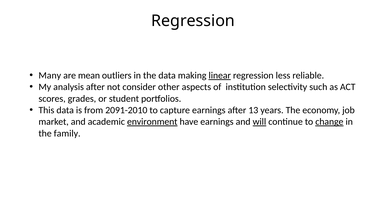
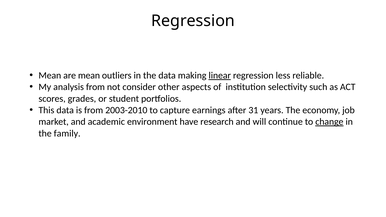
Many at (50, 76): Many -> Mean
analysis after: after -> from
2091-2010: 2091-2010 -> 2003-2010
13: 13 -> 31
environment underline: present -> none
have earnings: earnings -> research
will underline: present -> none
